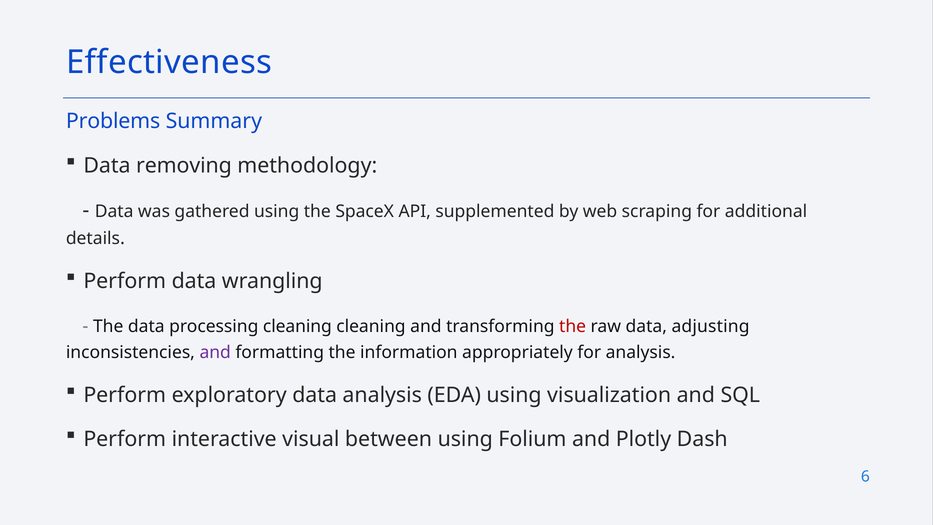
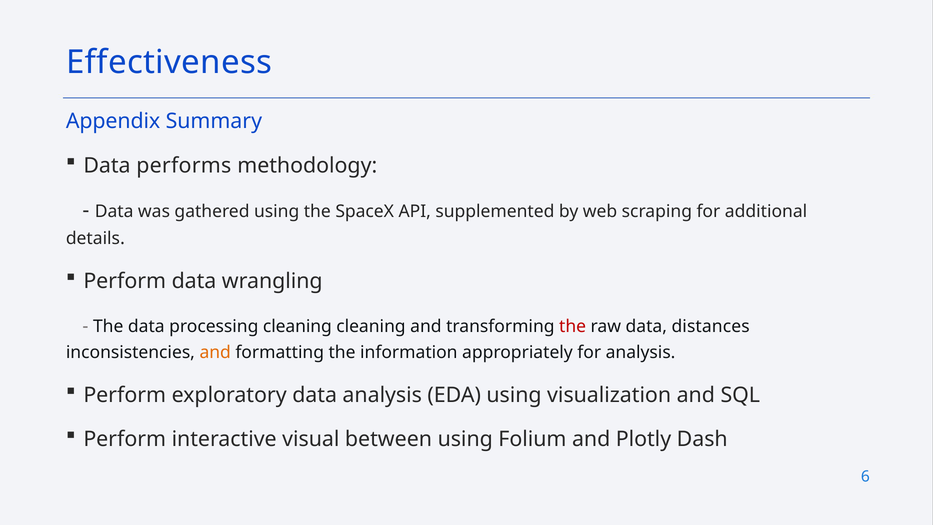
Problems: Problems -> Appendix
removing: removing -> performs
adjusting: adjusting -> distances
and at (215, 353) colour: purple -> orange
